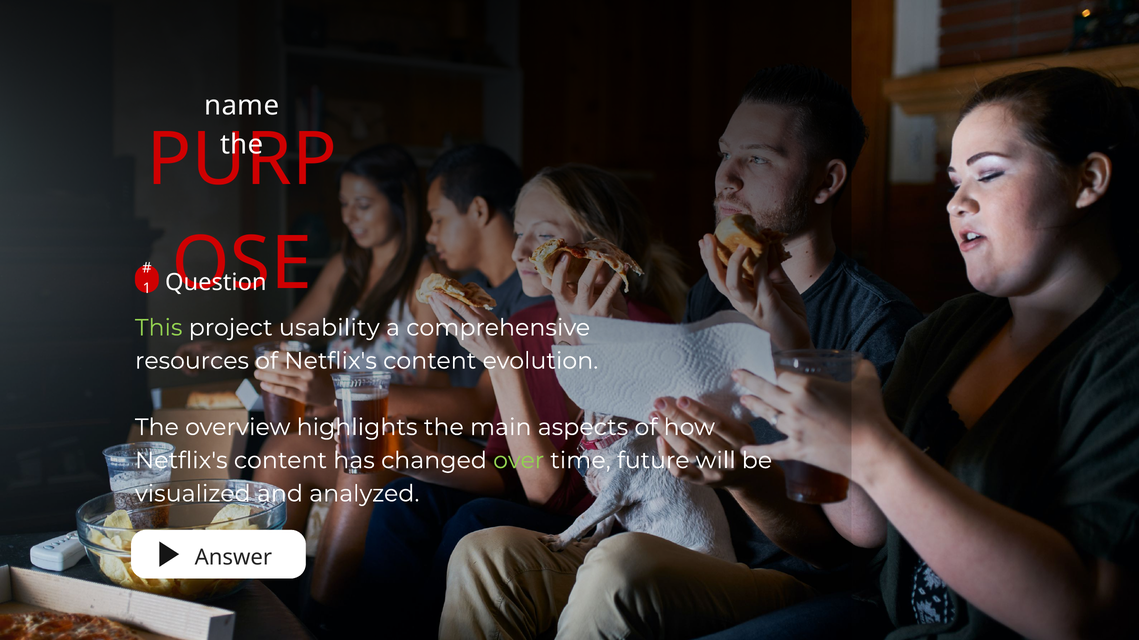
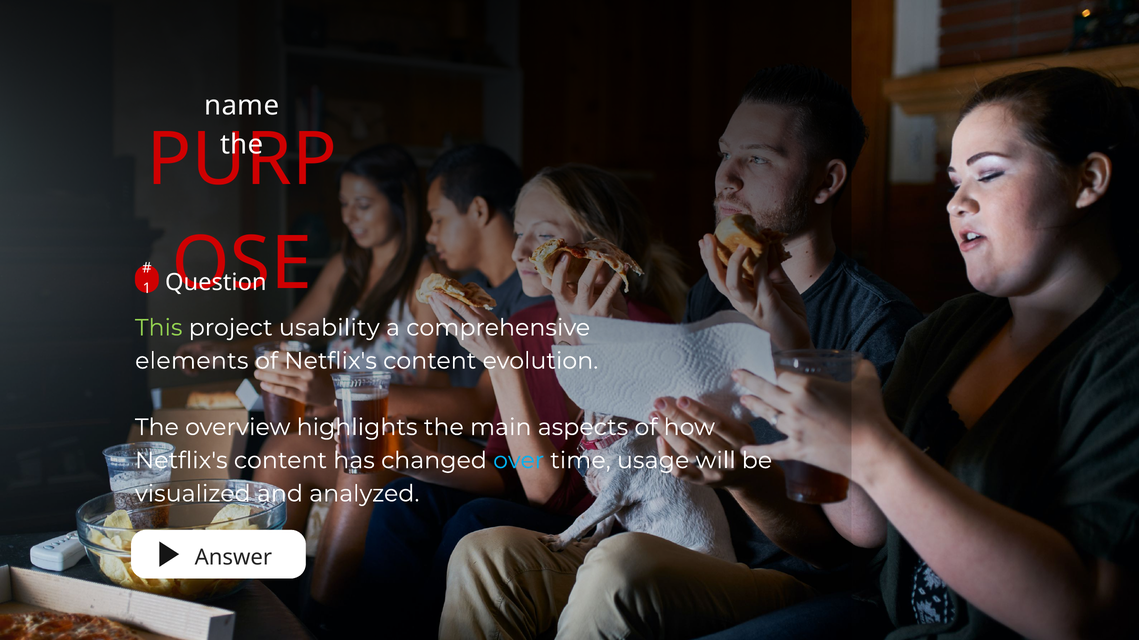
resources: resources -> elements
over colour: light green -> light blue
future: future -> usage
